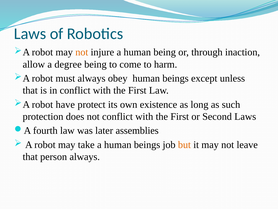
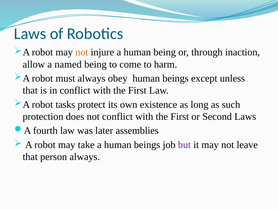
degree: degree -> named
have: have -> tasks
but colour: orange -> purple
